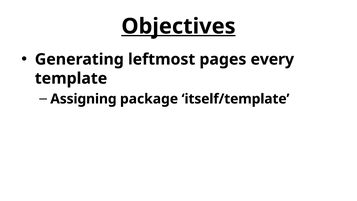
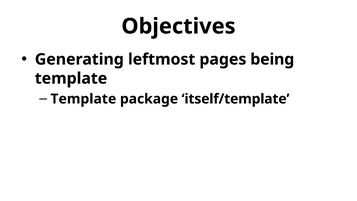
Objectives underline: present -> none
every: every -> being
Assigning at (83, 99): Assigning -> Template
